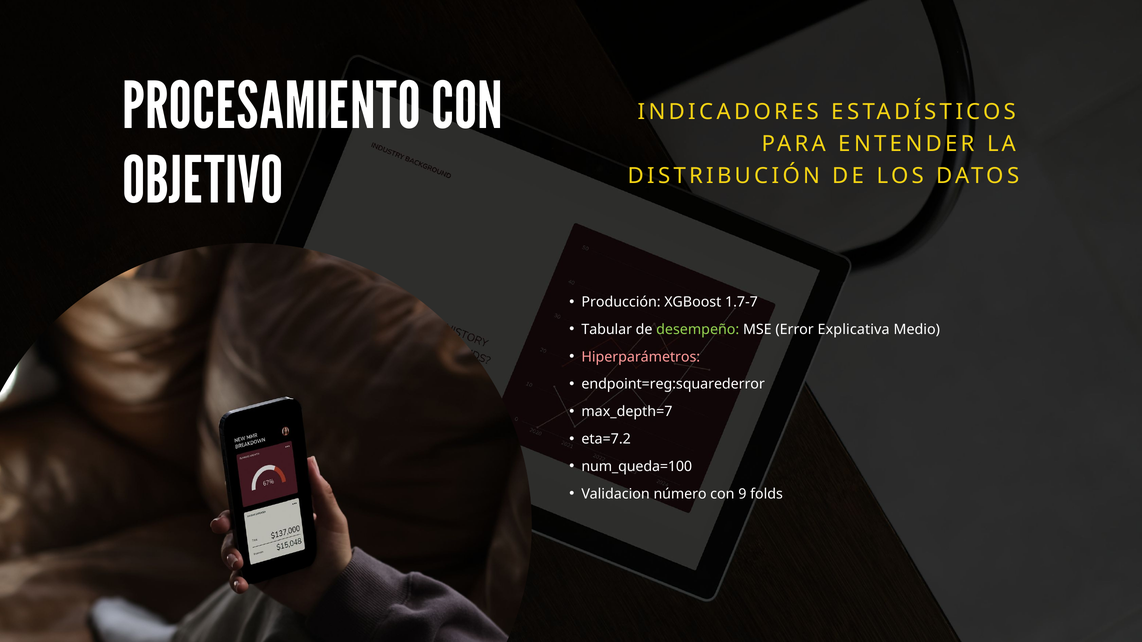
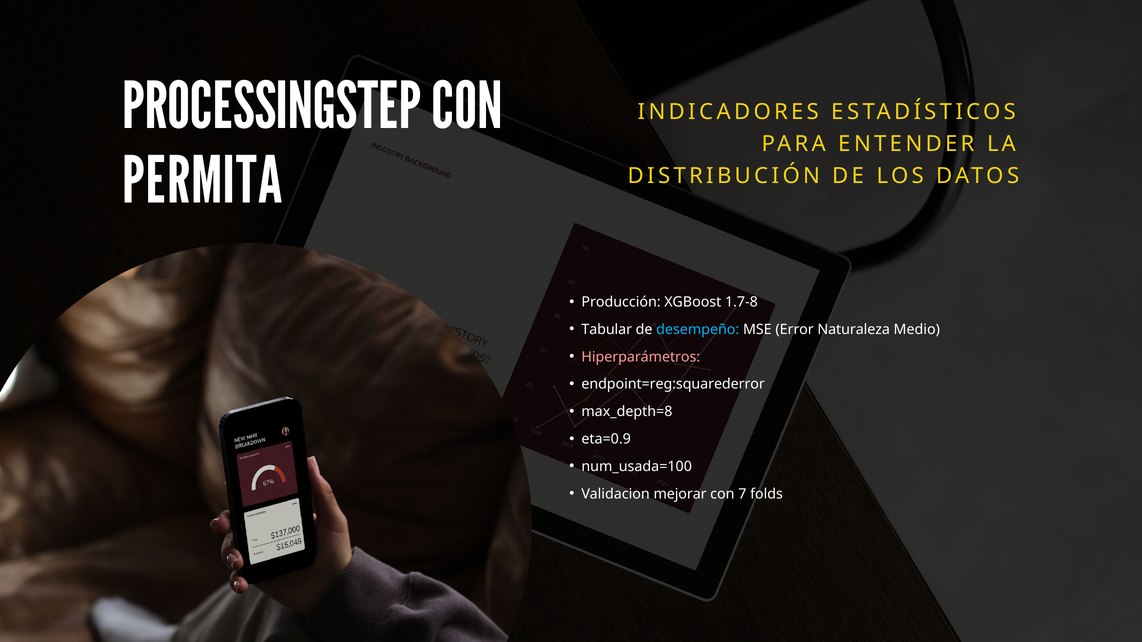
PROCESAMIENTO: PROCESAMIENTO -> PROCESSINGSTEP
OBJETIVO: OBJETIVO -> PERMITA
1.7-7: 1.7-7 -> 1.7-8
desempeño colour: light green -> light blue
Explicativa: Explicativa -> Naturaleza
max_depth=7: max_depth=7 -> max_depth=8
eta=7.2: eta=7.2 -> eta=0.9
num_queda=100: num_queda=100 -> num_usada=100
número: número -> mejorar
9: 9 -> 7
